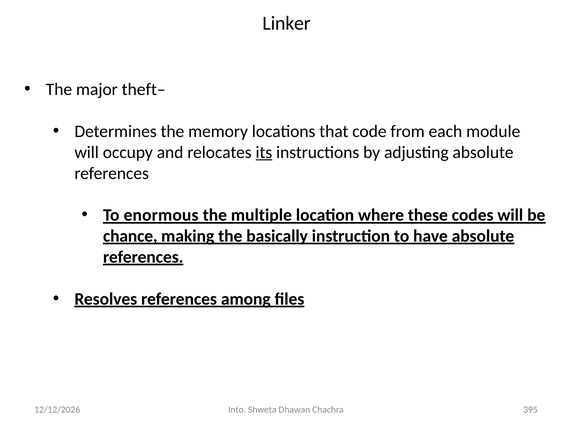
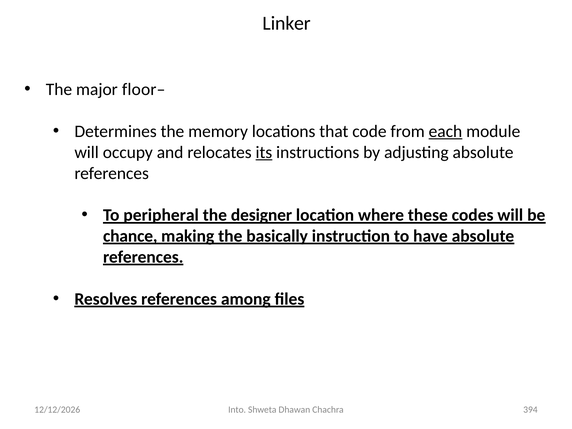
theft–: theft– -> floor–
each underline: none -> present
enormous: enormous -> peripheral
multiple: multiple -> designer
395: 395 -> 394
